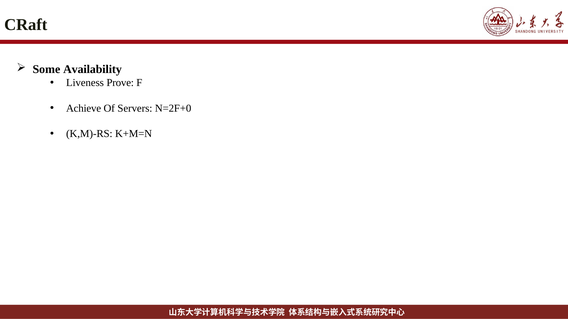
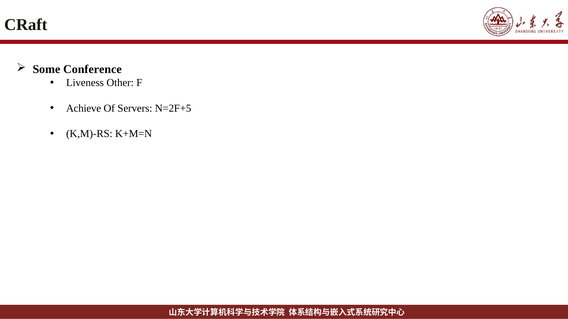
Availability: Availability -> Conference
Prove: Prove -> Other
N=2F+0: N=2F+0 -> N=2F+5
